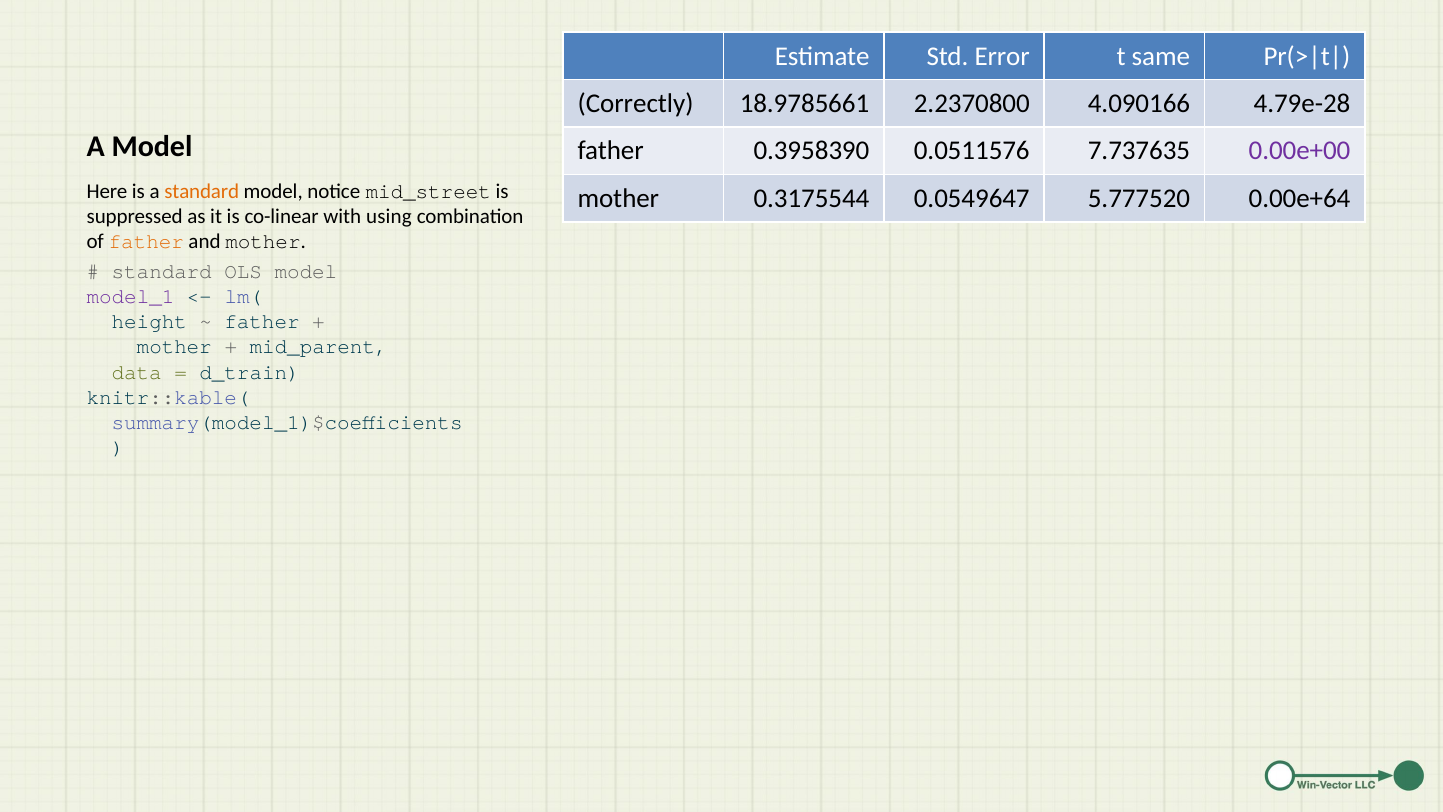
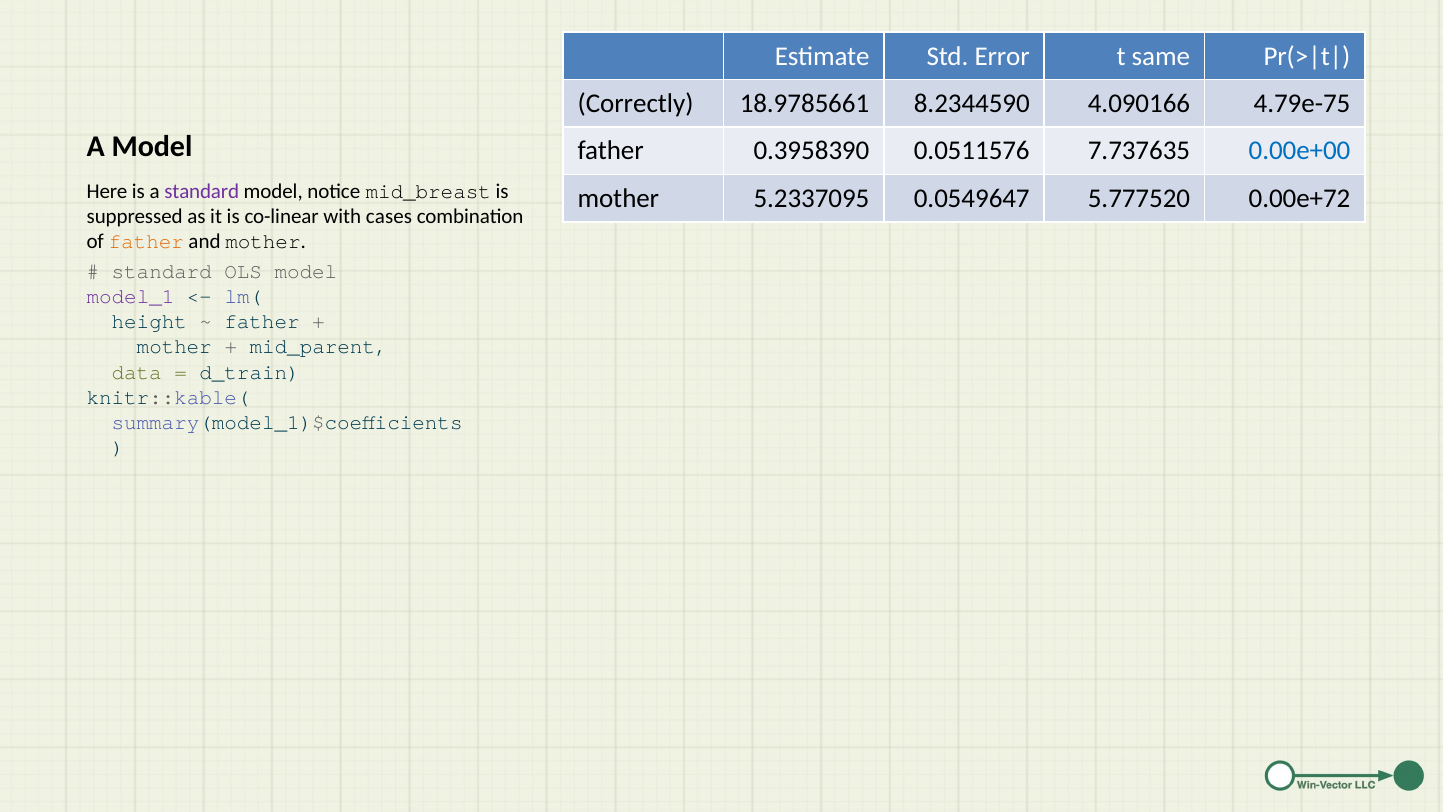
2.2370800: 2.2370800 -> 8.2344590
4.79e-28: 4.79e-28 -> 4.79e-75
0.00e+00 colour: purple -> blue
standard at (202, 191) colour: orange -> purple
mid_street: mid_street -> mid_breast
0.3175544: 0.3175544 -> 5.2337095
0.00e+64: 0.00e+64 -> 0.00e+72
using: using -> cases
